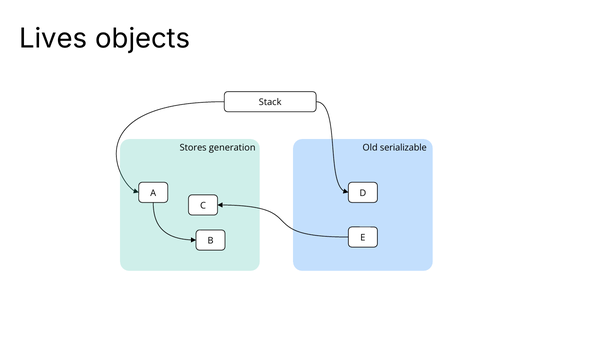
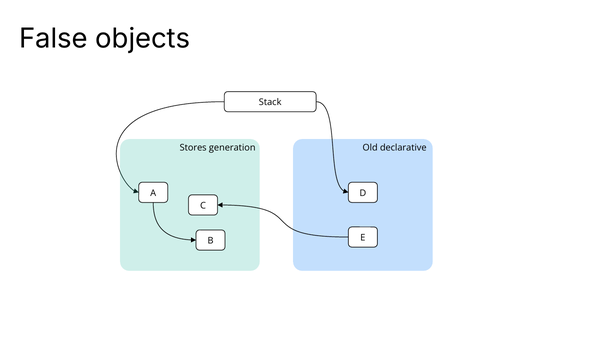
Lives: Lives -> False
serializable: serializable -> declarative
